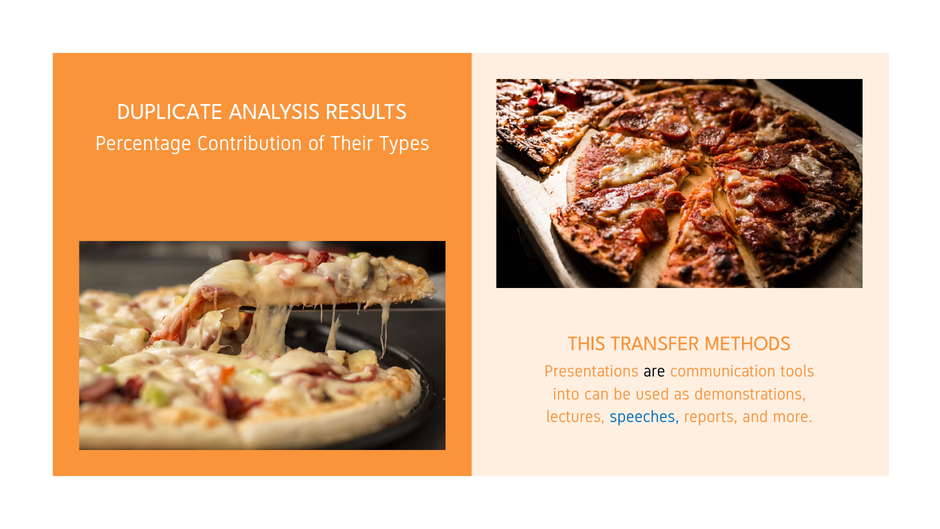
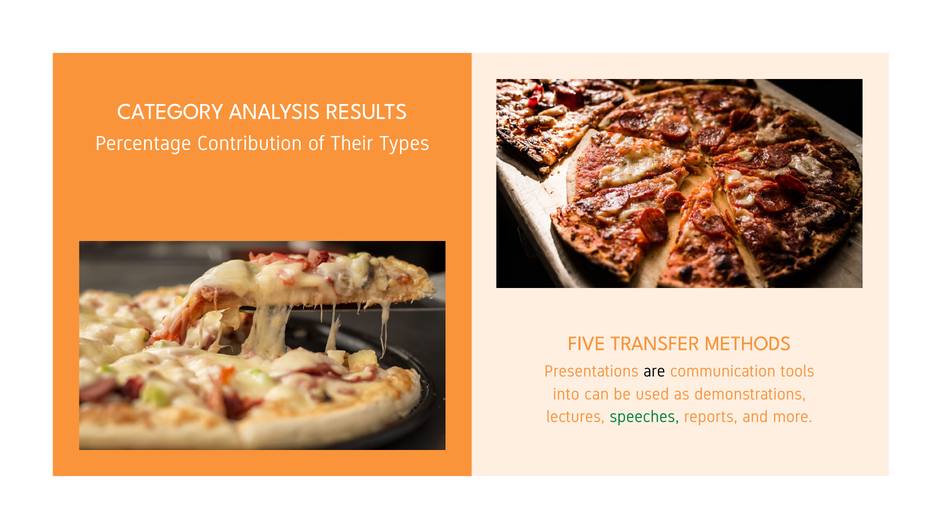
DUPLICATE: DUPLICATE -> CATEGORY
THIS: THIS -> FIVE
speeches colour: blue -> green
